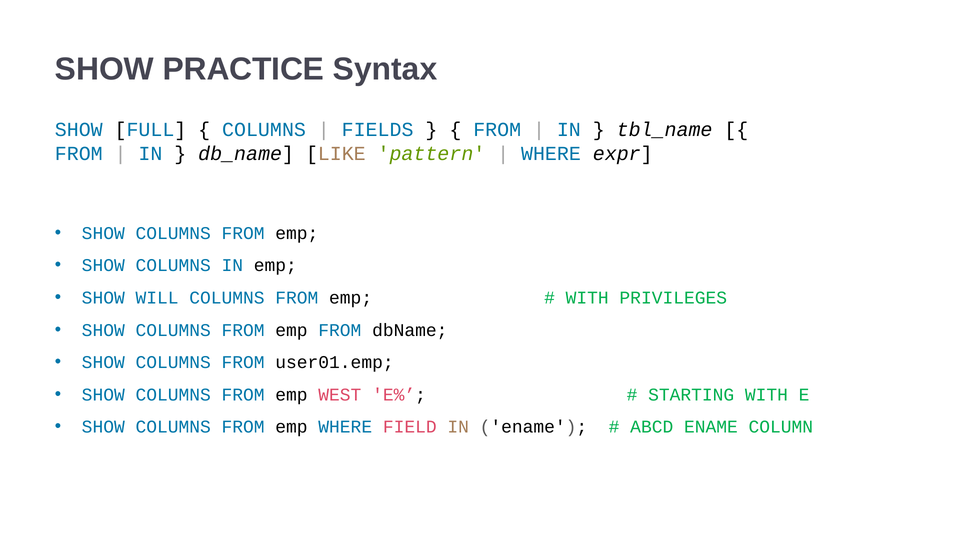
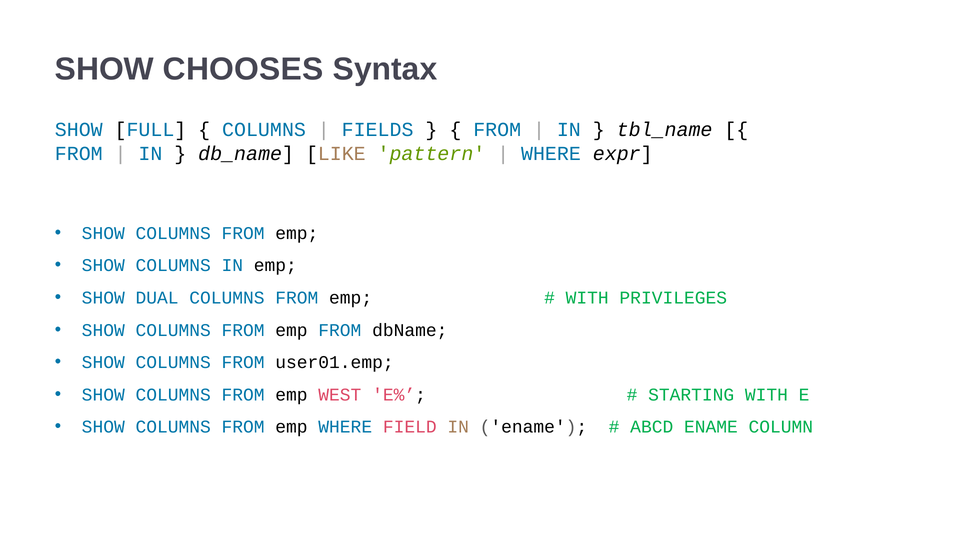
PRACTICE: PRACTICE -> CHOOSES
WILL: WILL -> DUAL
